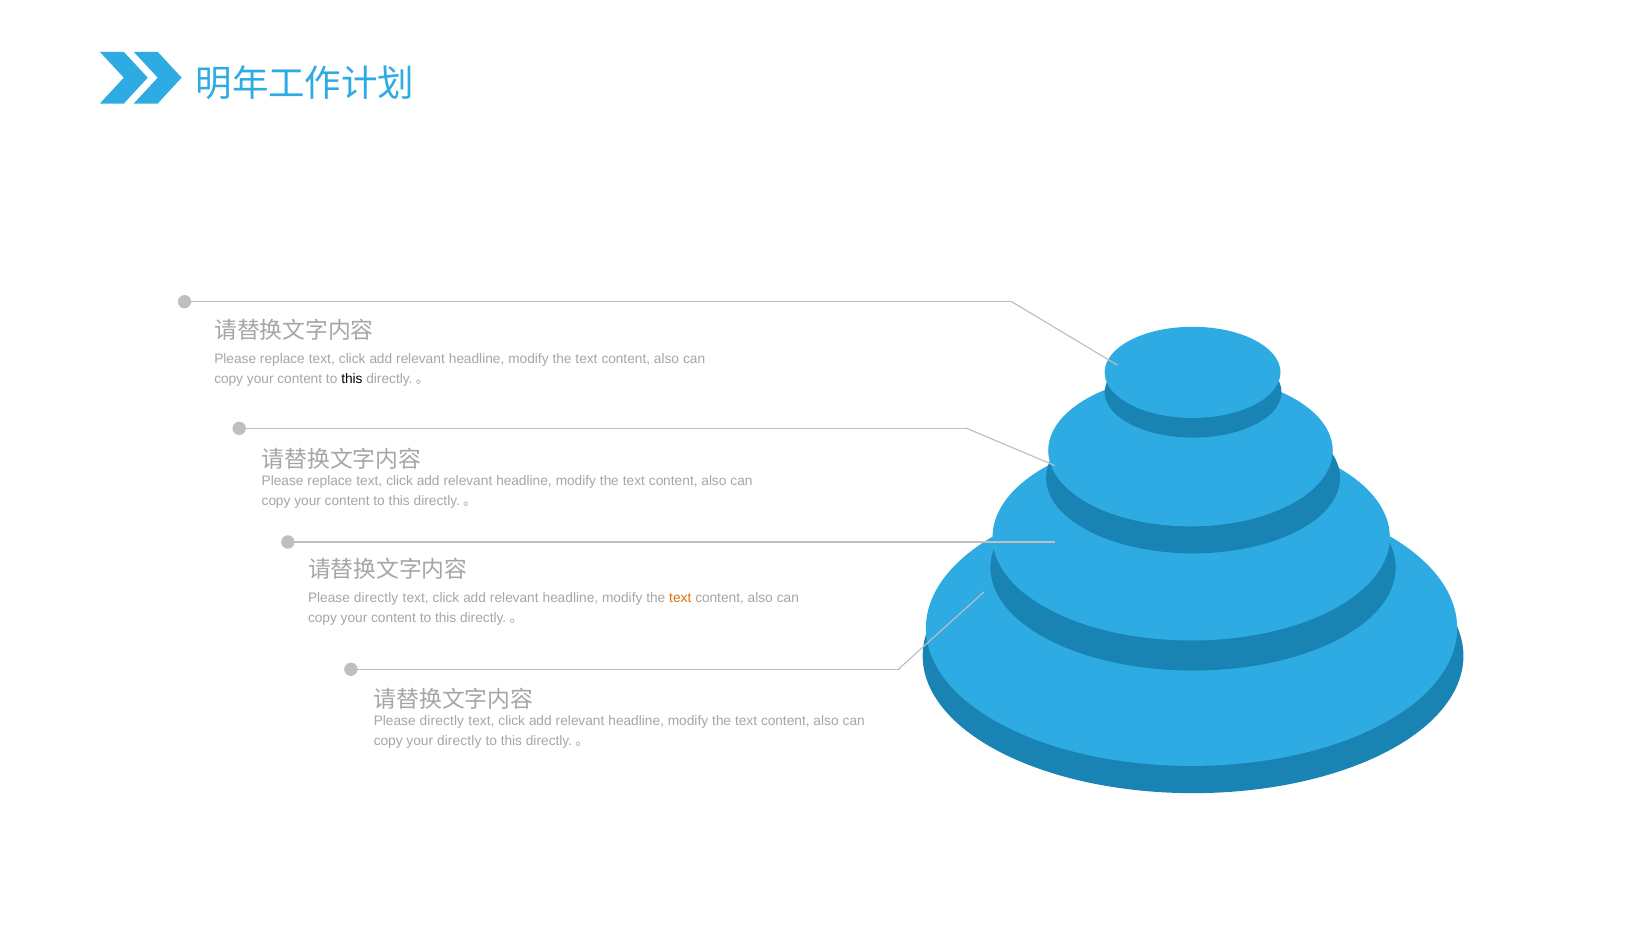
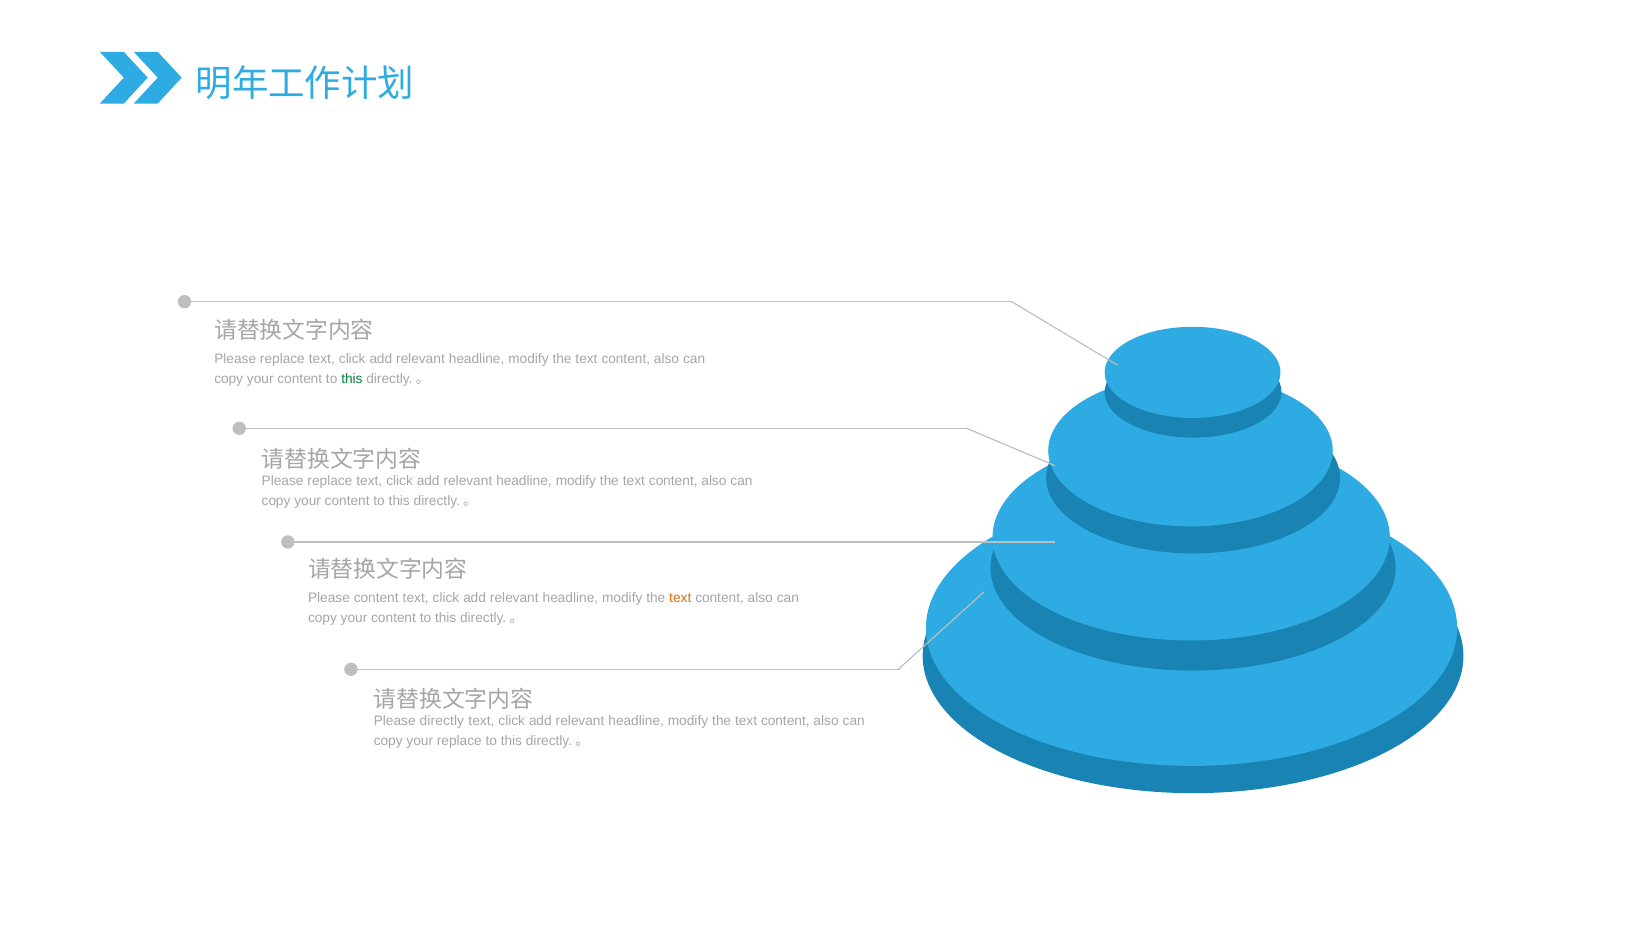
this at (352, 378) colour: black -> green
directly at (376, 598): directly -> content
your directly: directly -> replace
